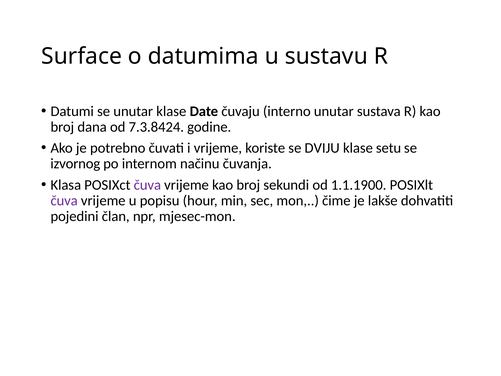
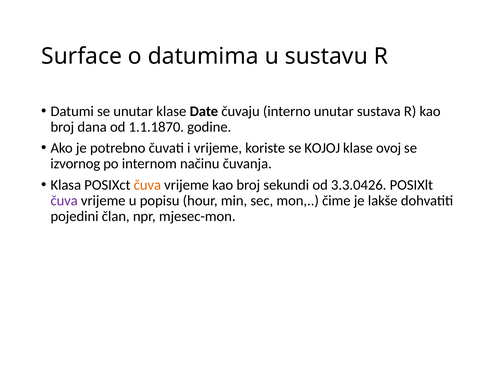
7.3.8424: 7.3.8424 -> 1.1.1870
DVIJU: DVIJU -> KOJOJ
setu: setu -> ovoj
čuva at (147, 185) colour: purple -> orange
1.1.1900: 1.1.1900 -> 3.3.0426
